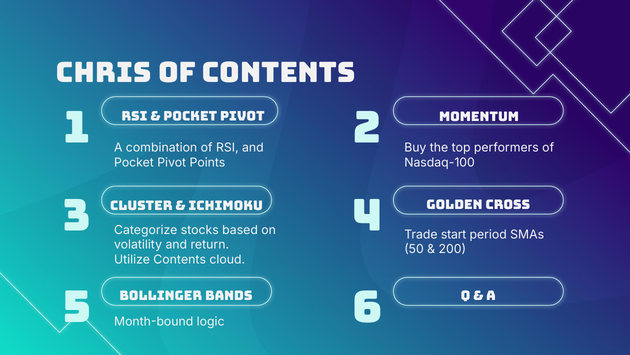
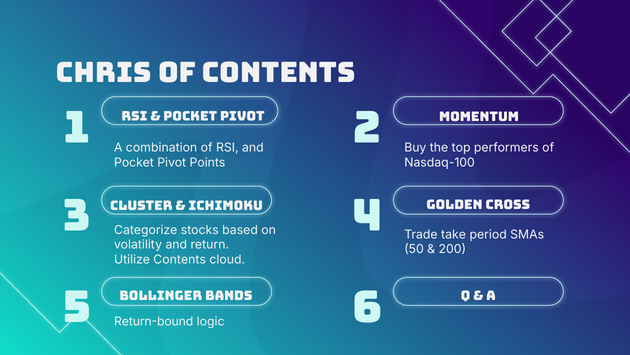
start: start -> take
Month-bound: Month-bound -> Return-bound
